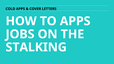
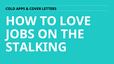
TO APPS: APPS -> LOVE
